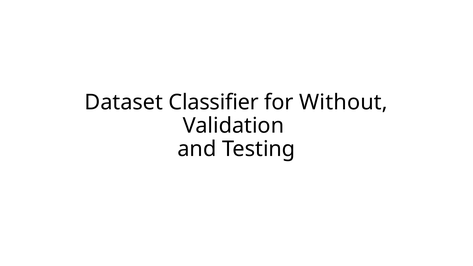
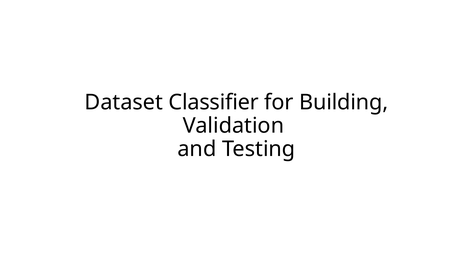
Without: Without -> Building
